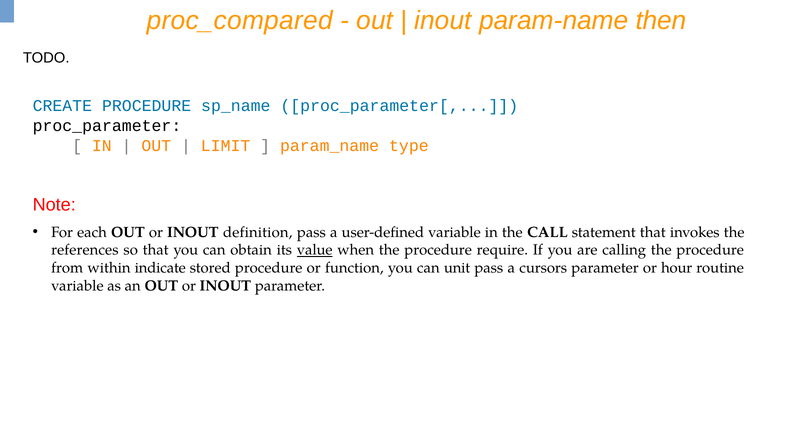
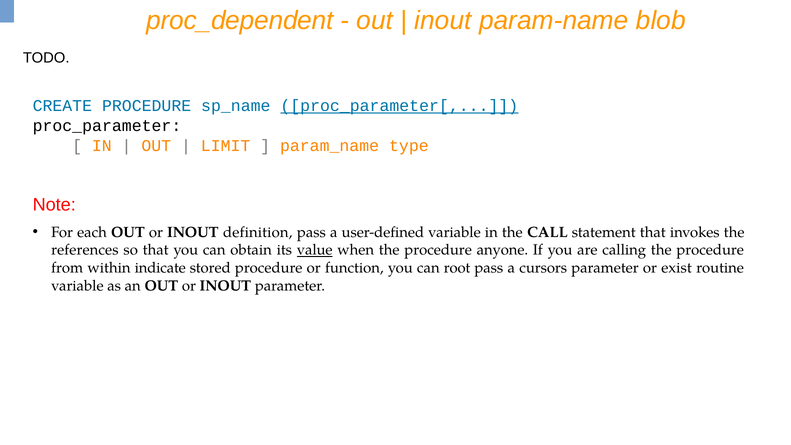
proc_compared: proc_compared -> proc_dependent
then: then -> blob
proc_parameter[ underline: none -> present
require: require -> anyone
unit: unit -> root
hour: hour -> exist
